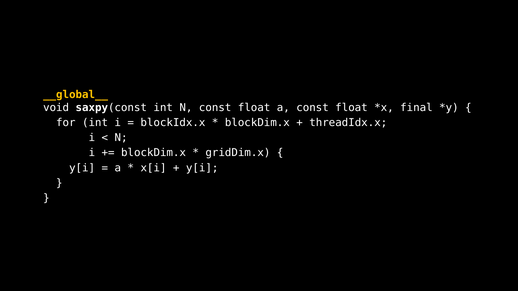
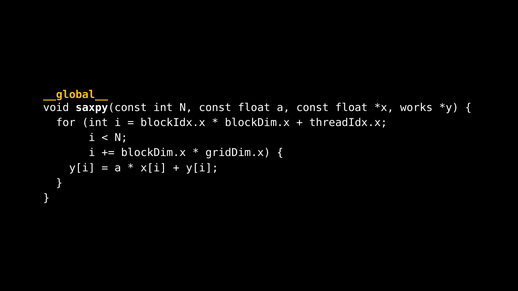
final: final -> works
